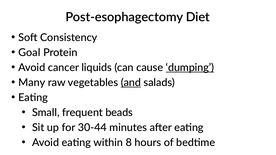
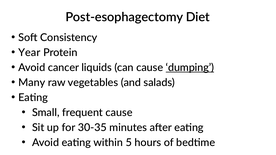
Goal: Goal -> Year
and underline: present -> none
frequent beads: beads -> cause
30-44: 30-44 -> 30-35
8: 8 -> 5
